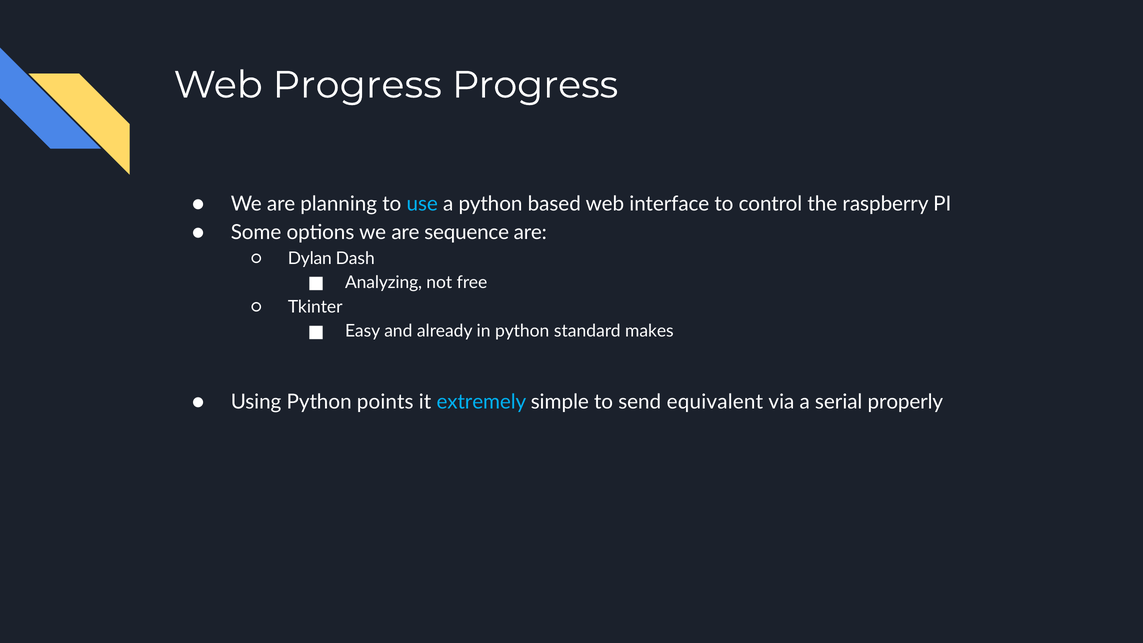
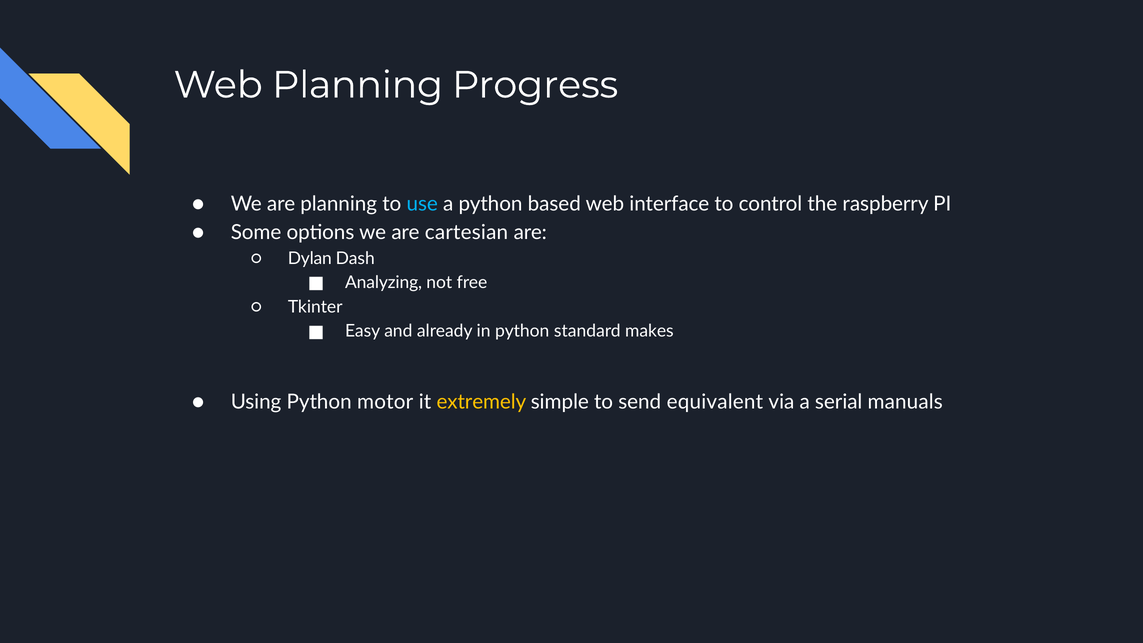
Web Progress: Progress -> Planning
sequence: sequence -> cartesian
points: points -> motor
extremely colour: light blue -> yellow
properly: properly -> manuals
